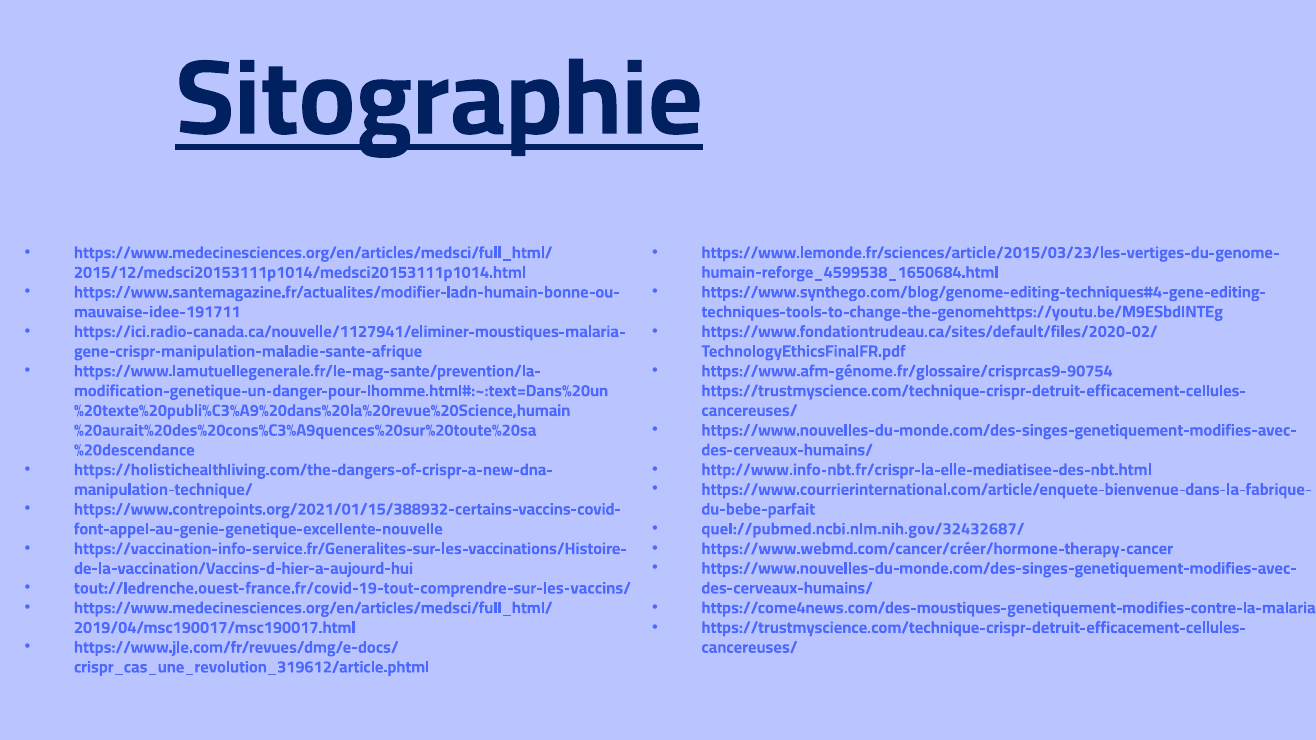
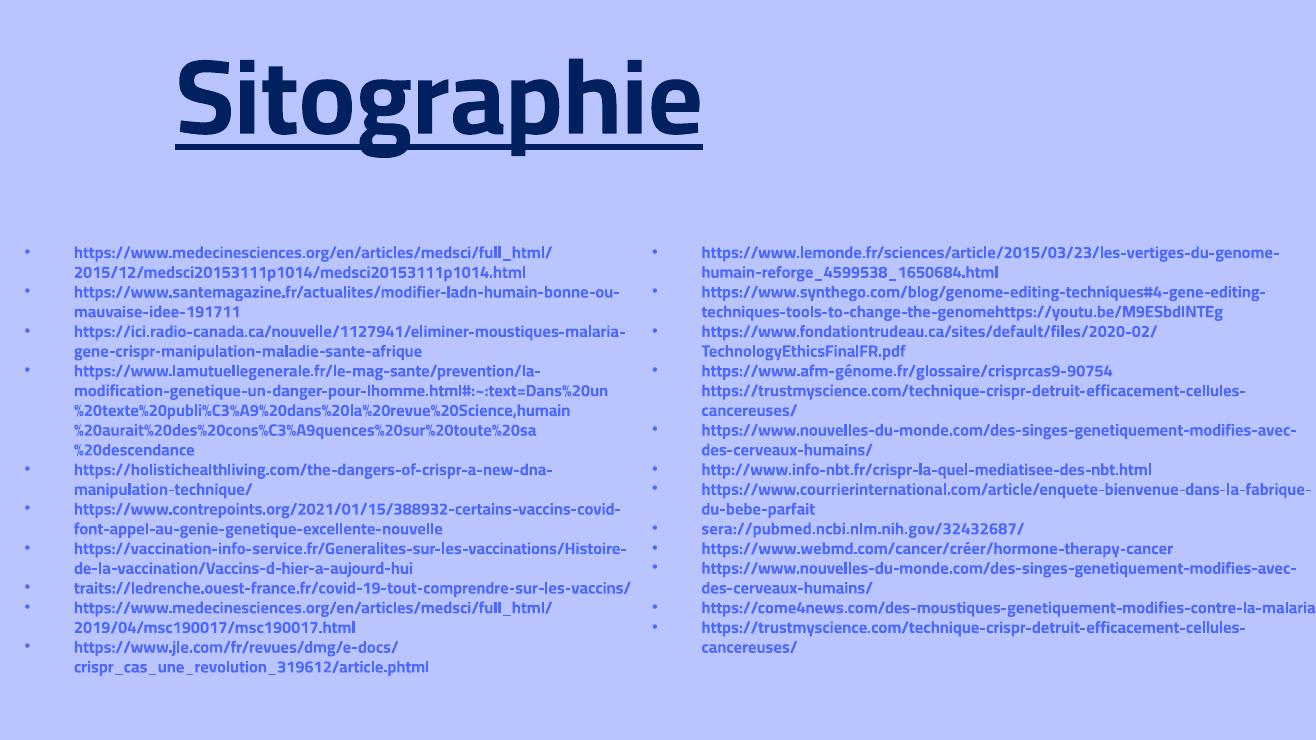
http://www.info-nbt.fr/crispr-la-elle-mediatisee-des-nbt.html: http://www.info-nbt.fr/crispr-la-elle-mediatisee-des-nbt.html -> http://www.info-nbt.fr/crispr-la-quel-mediatisee-des-nbt.html
quel://pubmed.ncbi.nlm.nih.gov/32432687/: quel://pubmed.ncbi.nlm.nih.gov/32432687/ -> sera://pubmed.ncbi.nlm.nih.gov/32432687/
tout://ledrenche.ouest-france.fr/covid-19-tout-comprendre-sur-les-vaccins/: tout://ledrenche.ouest-france.fr/covid-19-tout-comprendre-sur-les-vaccins/ -> traits://ledrenche.ouest-france.fr/covid-19-tout-comprendre-sur-les-vaccins/
